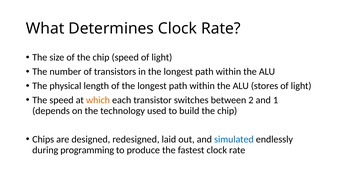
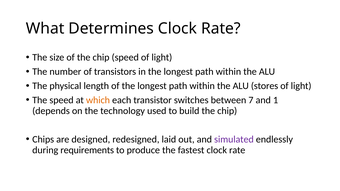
2: 2 -> 7
simulated colour: blue -> purple
programming: programming -> requirements
